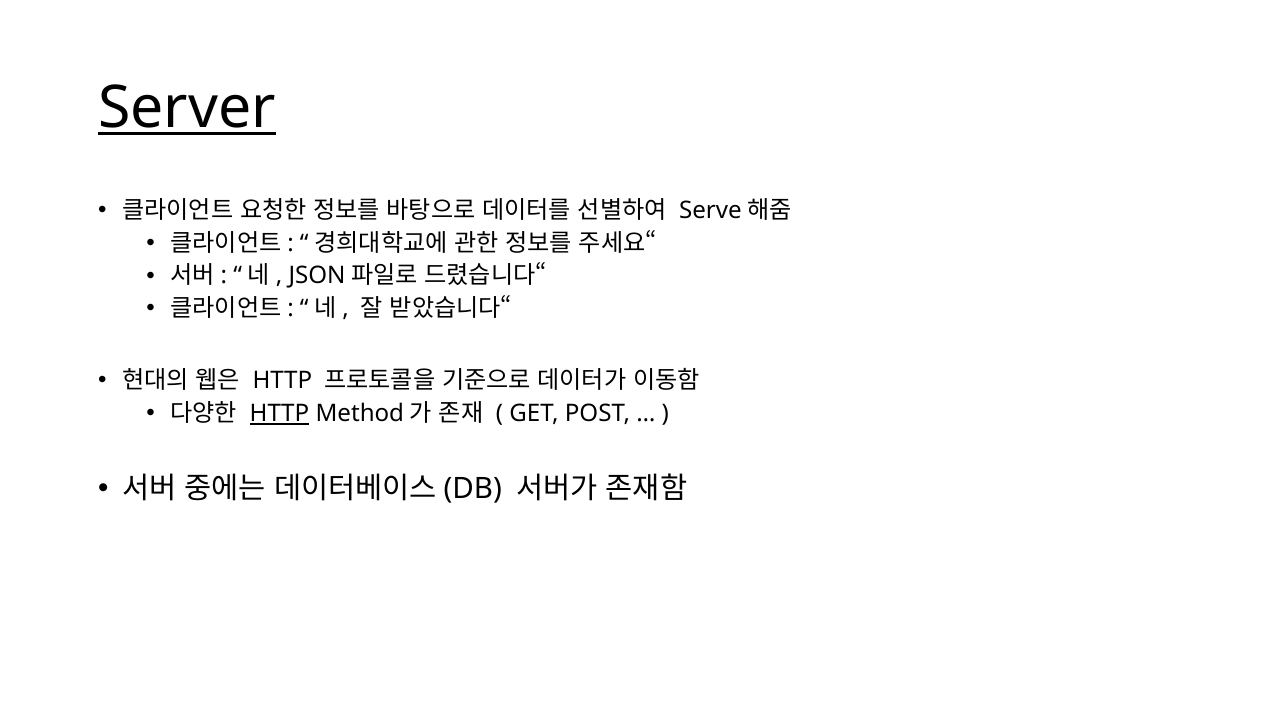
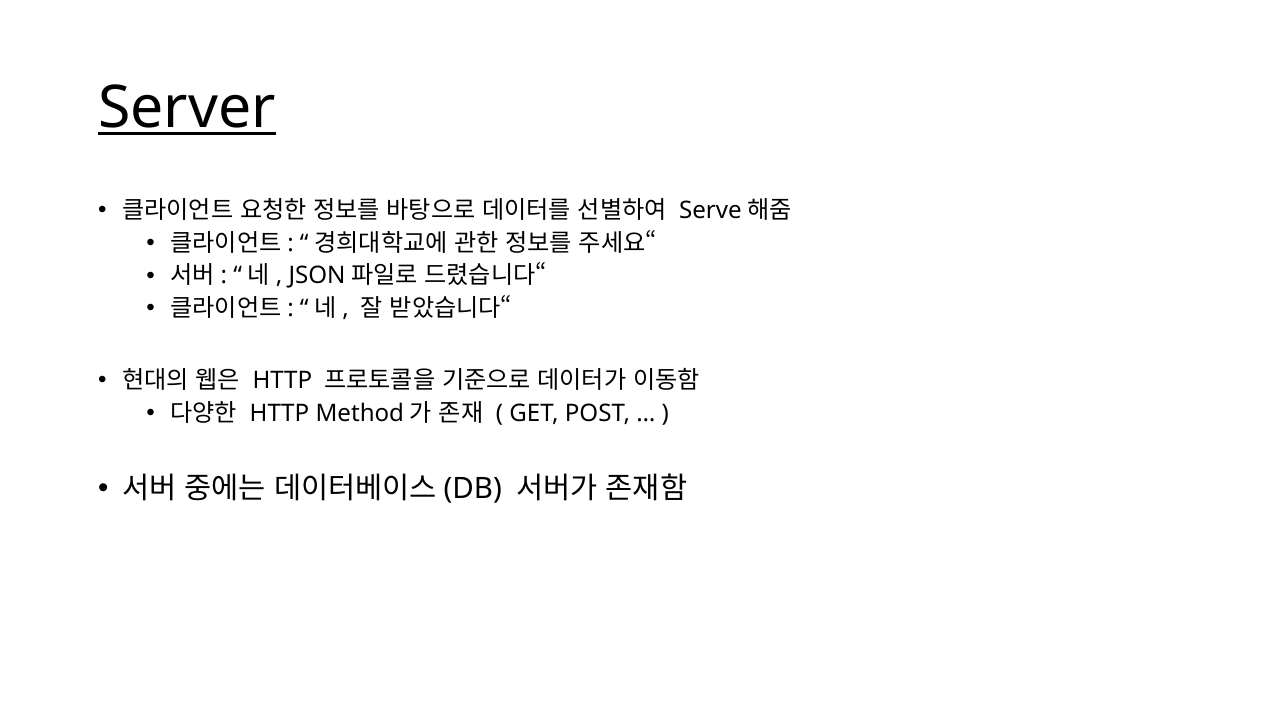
HTTP at (279, 414) underline: present -> none
